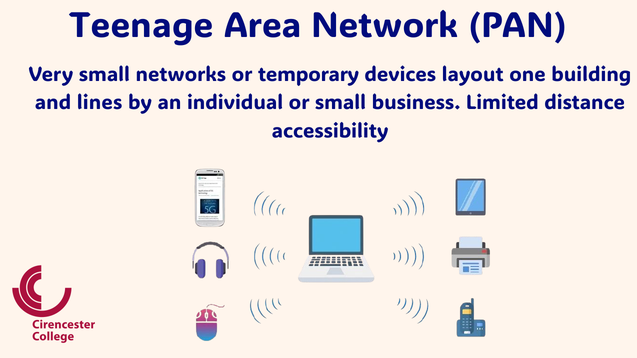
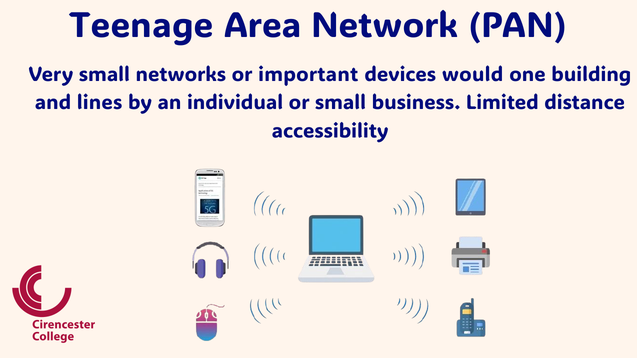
temporary: temporary -> important
layout: layout -> would
